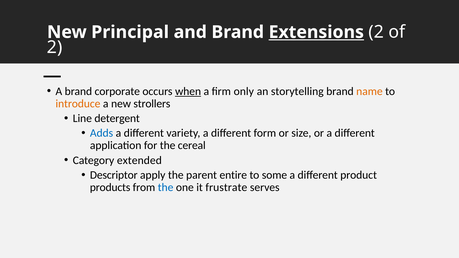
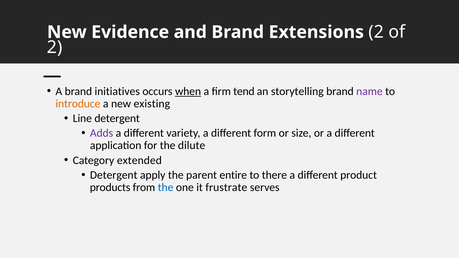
Principal: Principal -> Evidence
Extensions underline: present -> none
corporate: corporate -> initiatives
only: only -> tend
name colour: orange -> purple
strollers: strollers -> existing
Adds colour: blue -> purple
cereal: cereal -> dilute
Descriptor at (114, 175): Descriptor -> Detergent
some: some -> there
